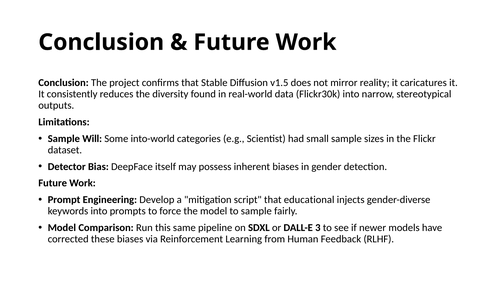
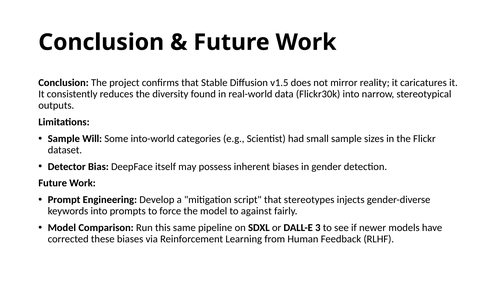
educational: educational -> stereotypes
to sample: sample -> against
